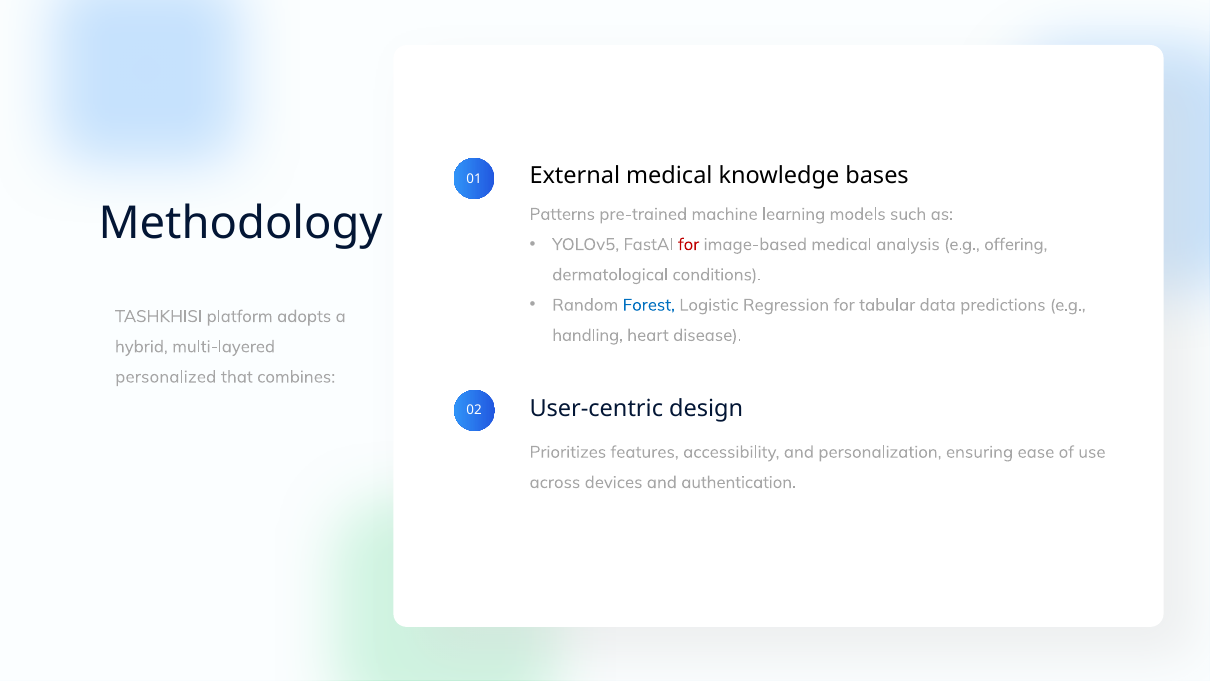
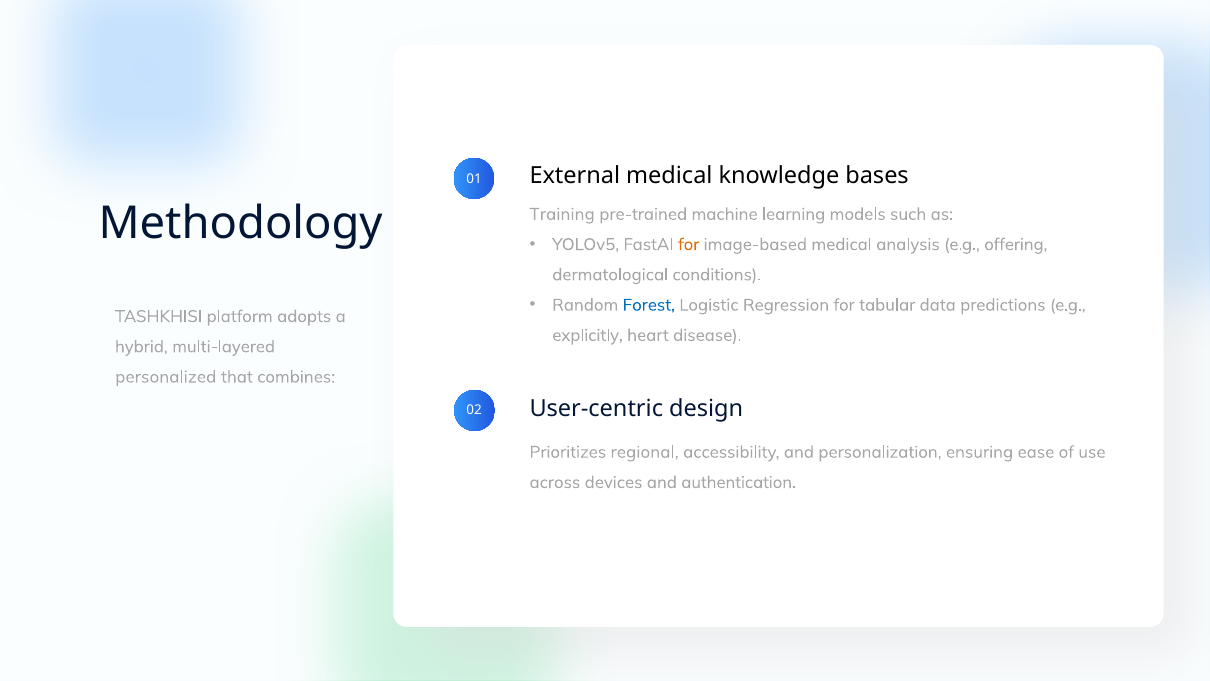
Patterns: Patterns -> Training
for at (689, 244) colour: red -> orange
handling: handling -> explicitly
features: features -> regional
